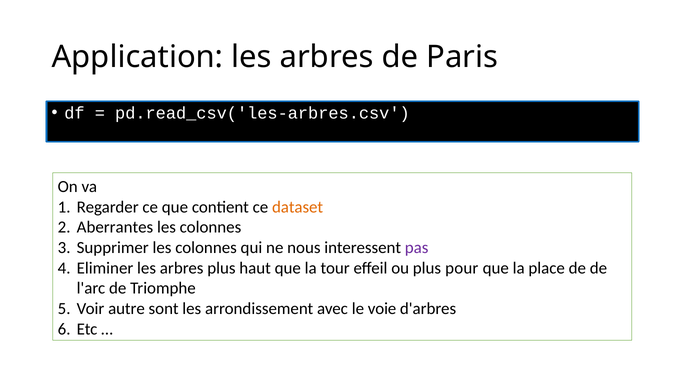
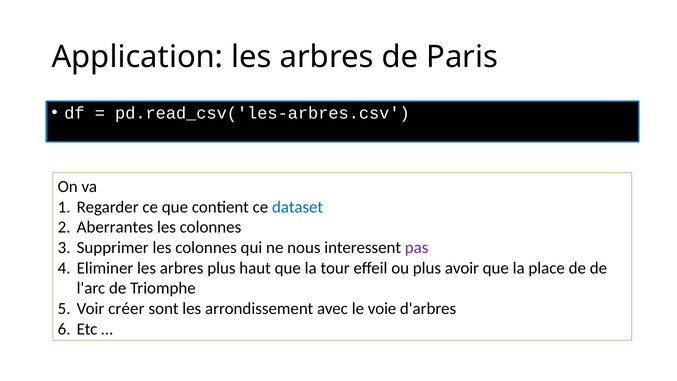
dataset colour: orange -> blue
pour: pour -> avoir
autre: autre -> créer
